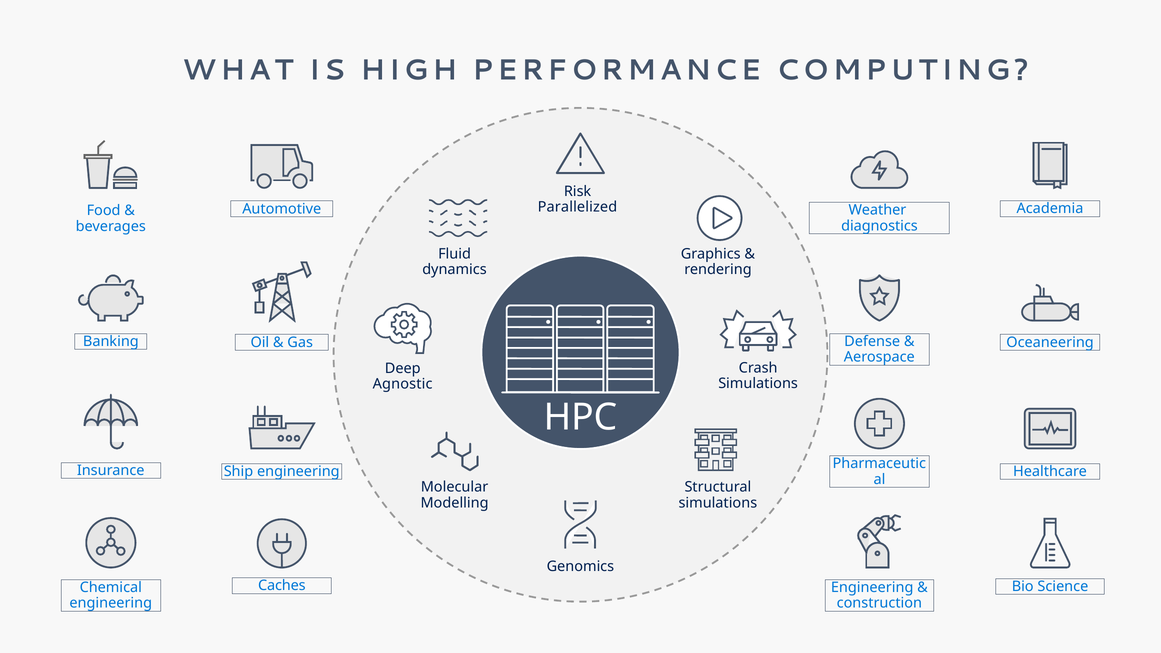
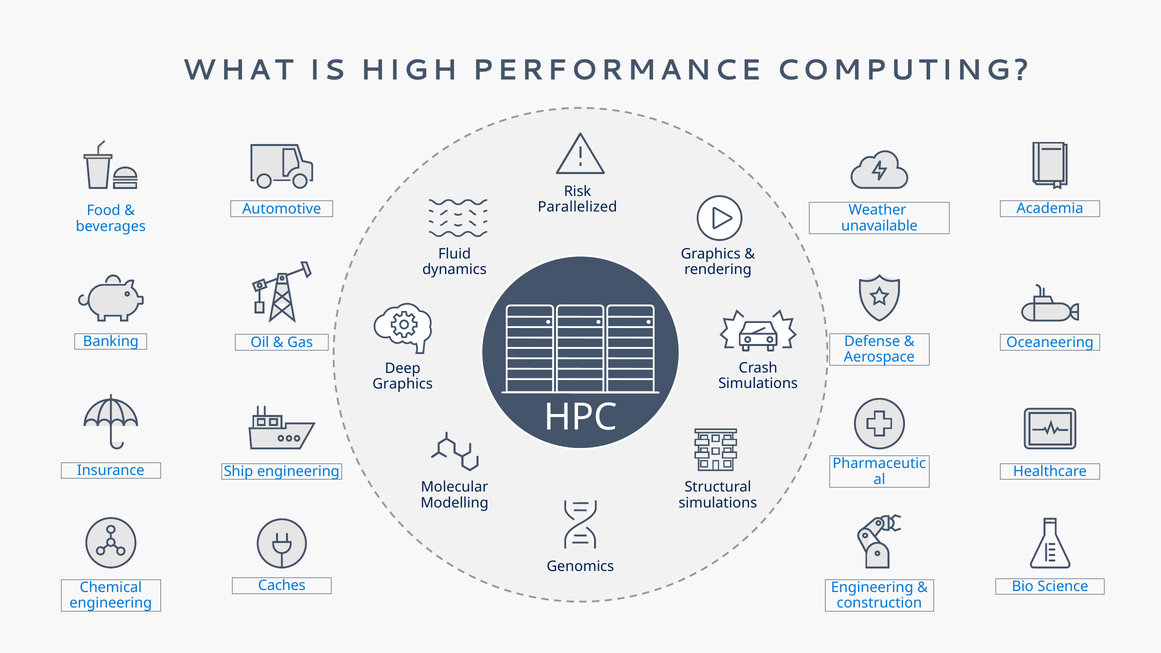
diagnostics: diagnostics -> unavailable
Agnostic at (403, 384): Agnostic -> Graphics
